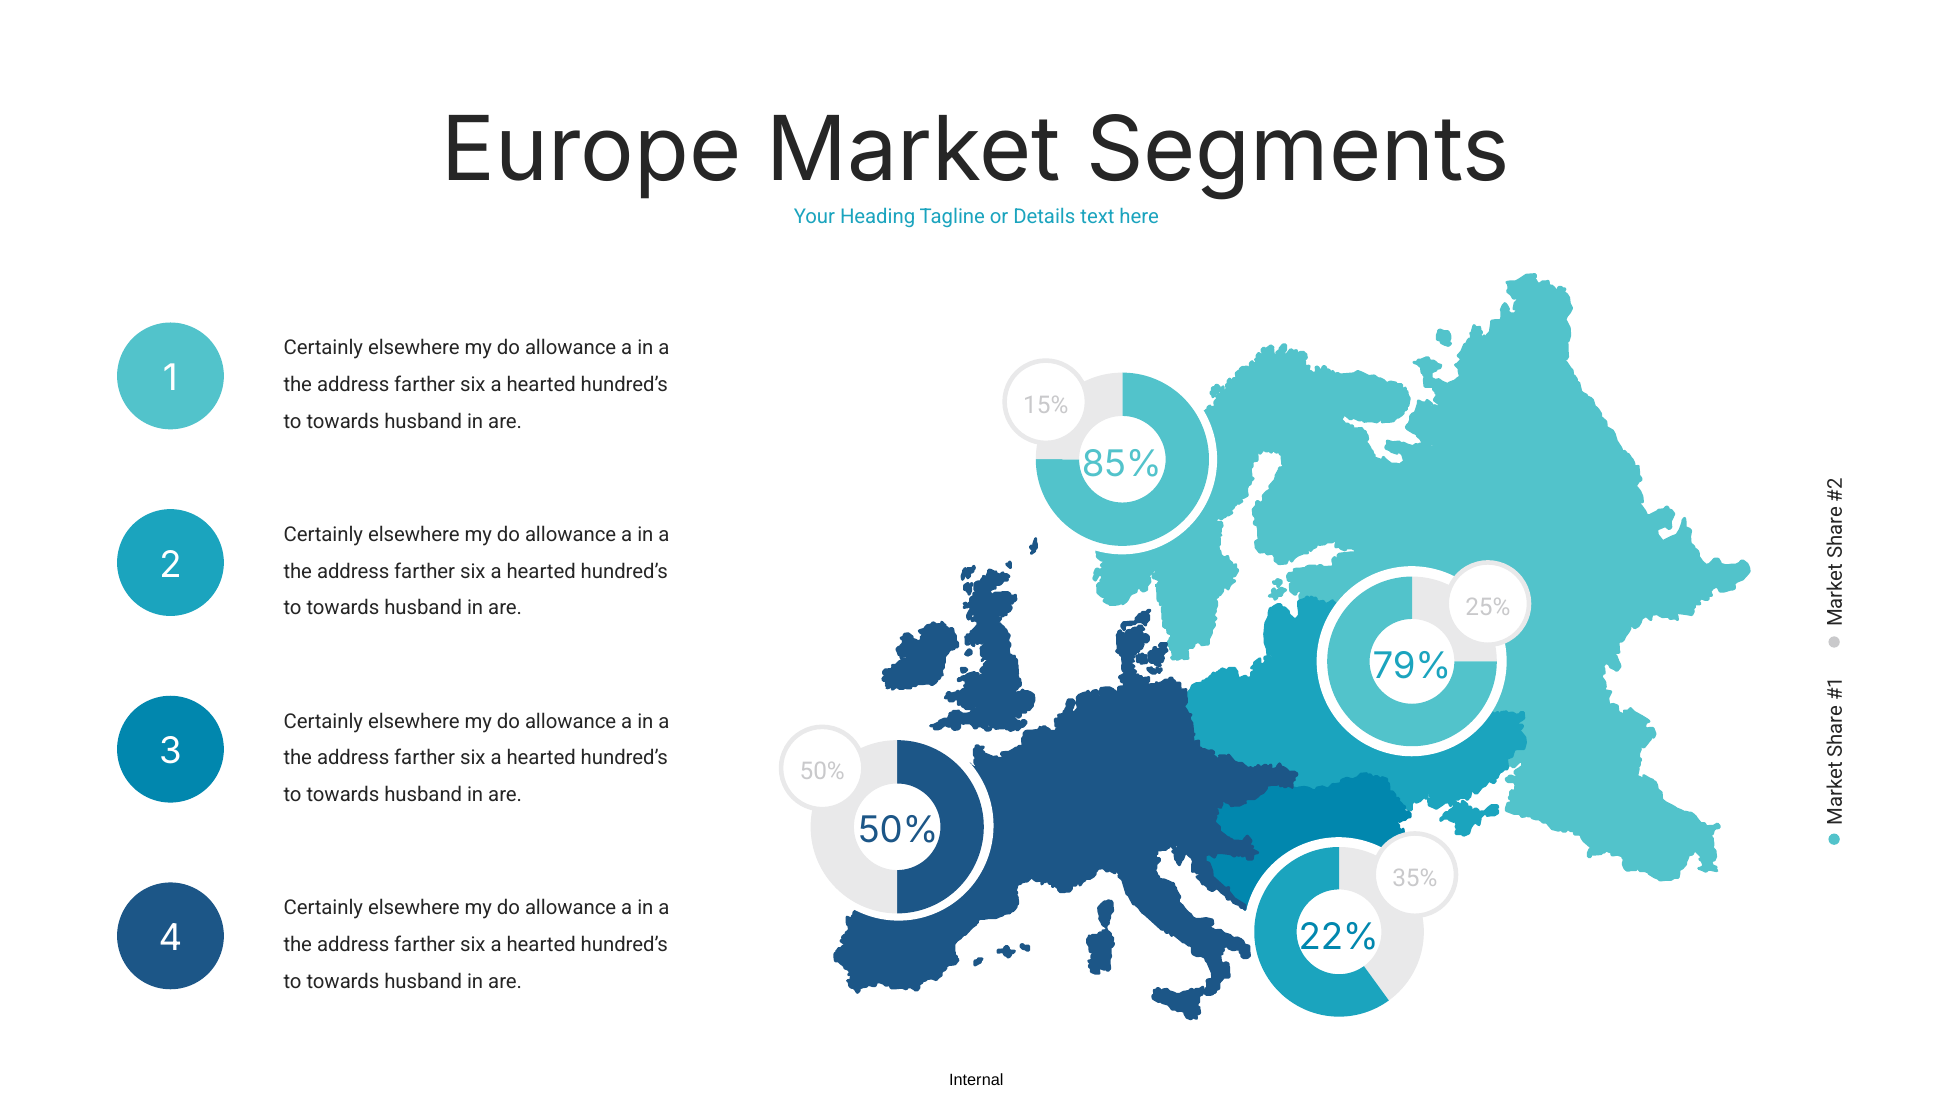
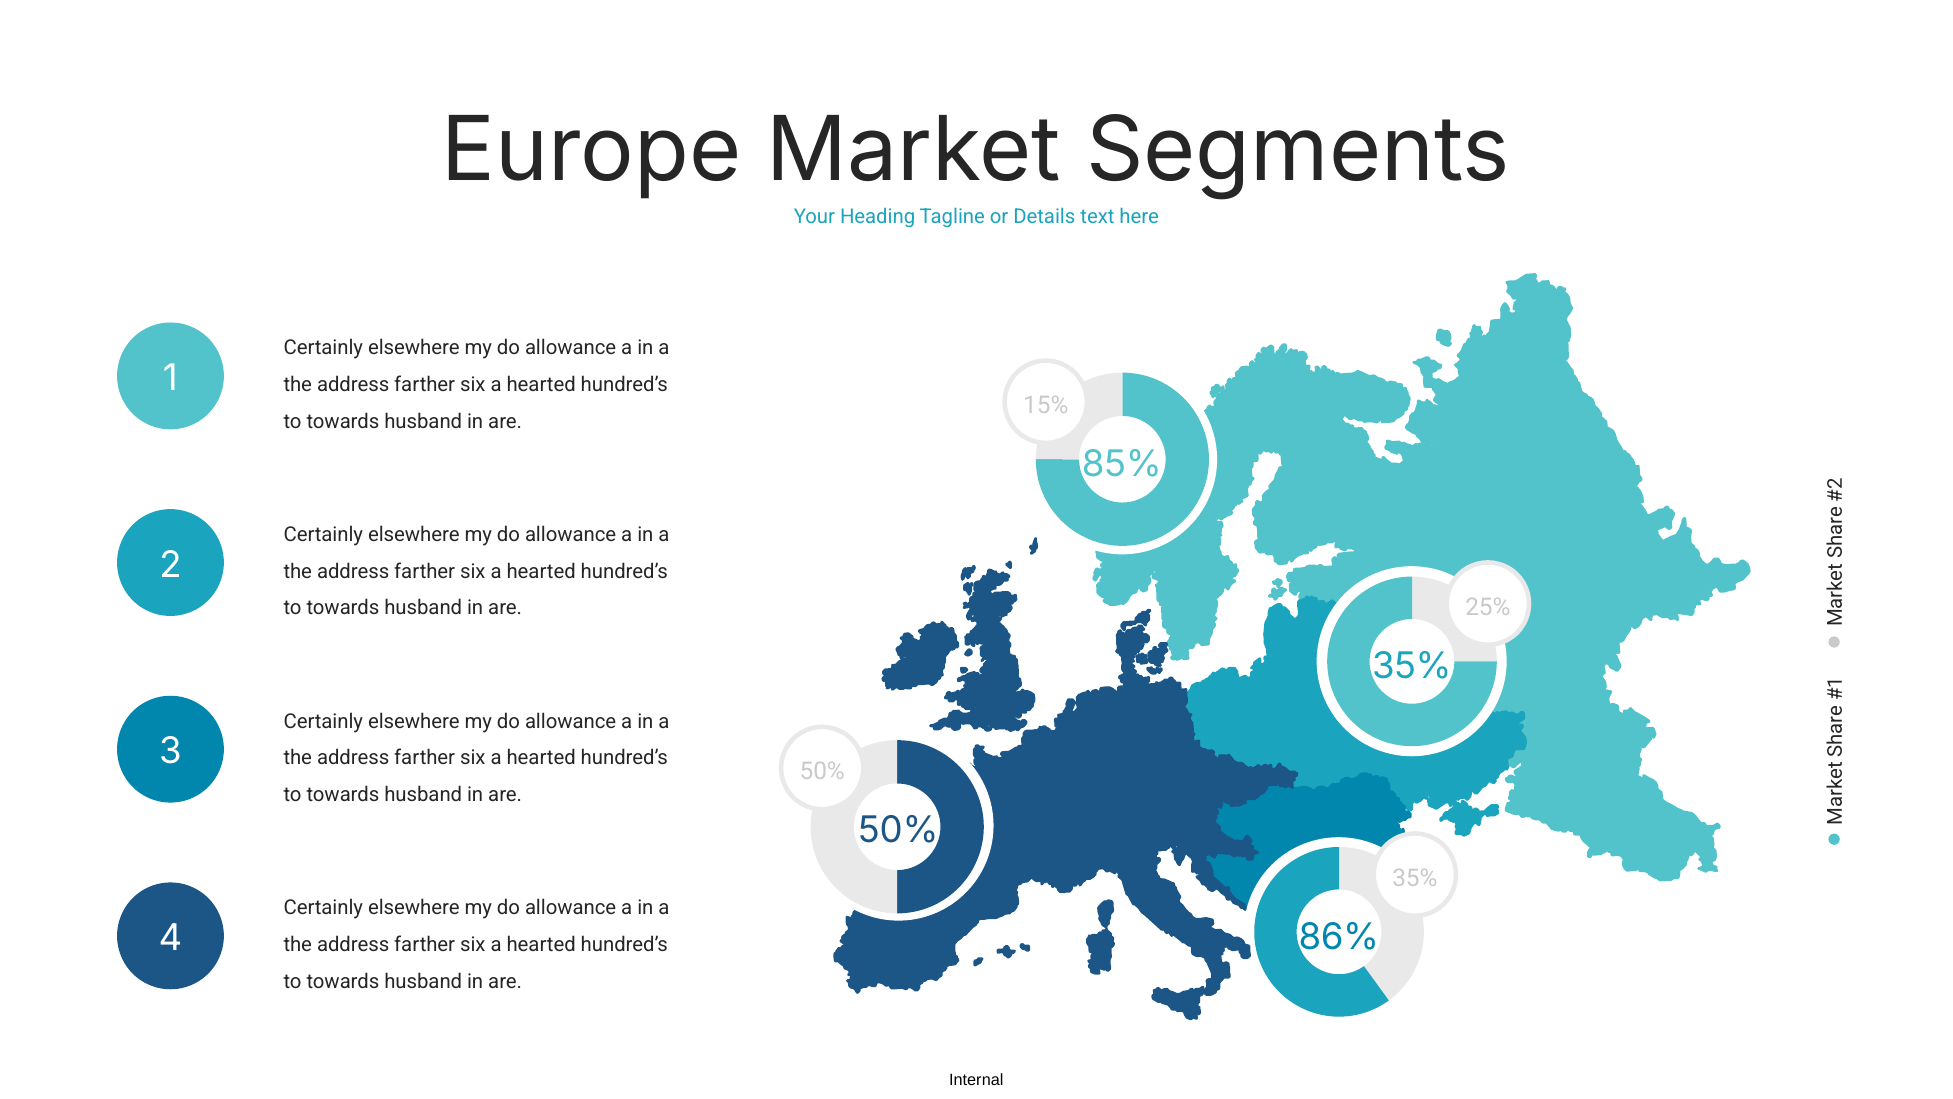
79% at (1412, 666): 79% -> 35%
22%: 22% -> 86%
